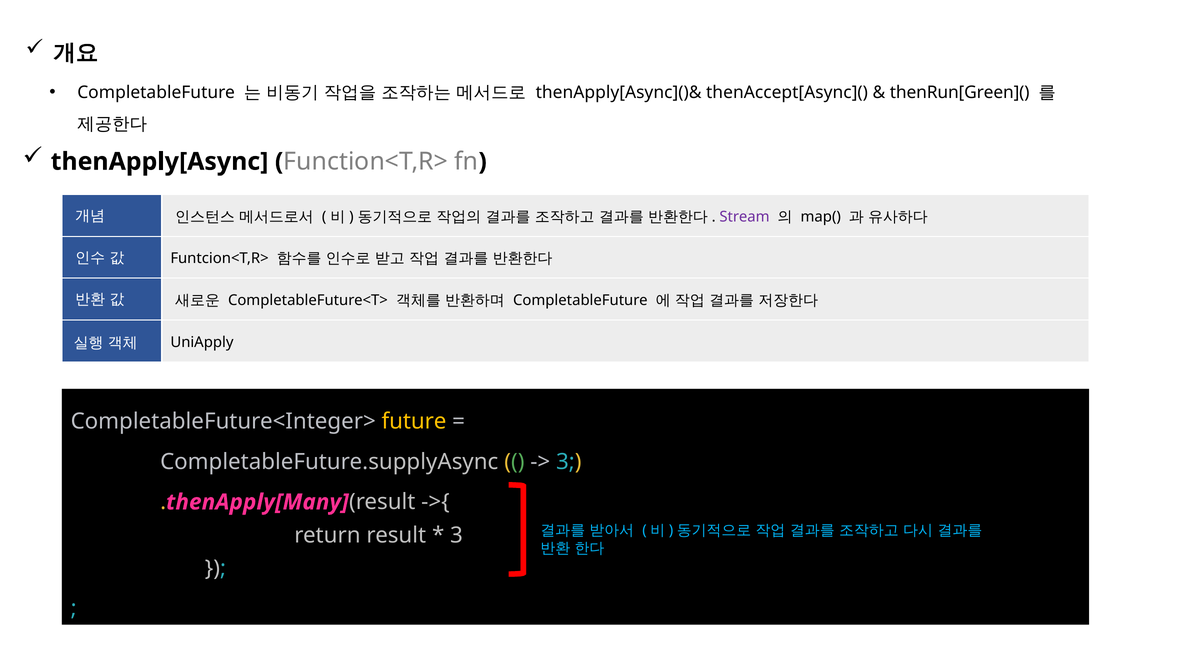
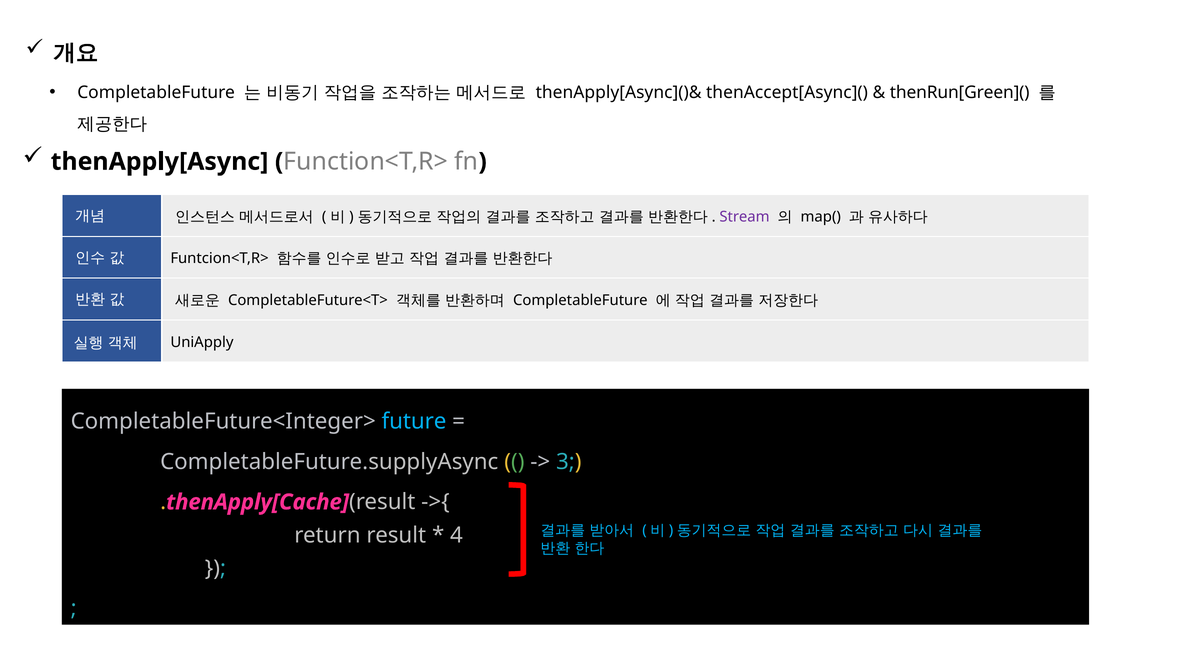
future colour: yellow -> light blue
thenApply[Many: thenApply[Many -> thenApply[Cache
3 at (456, 535): 3 -> 4
